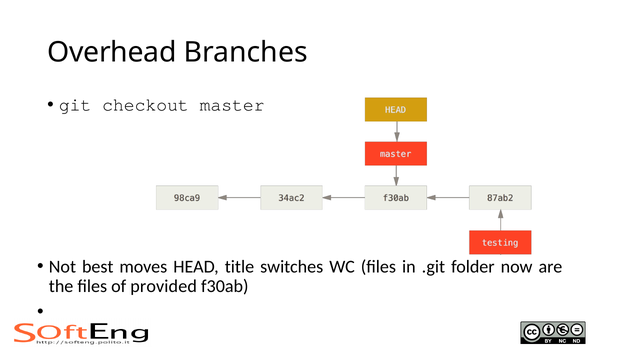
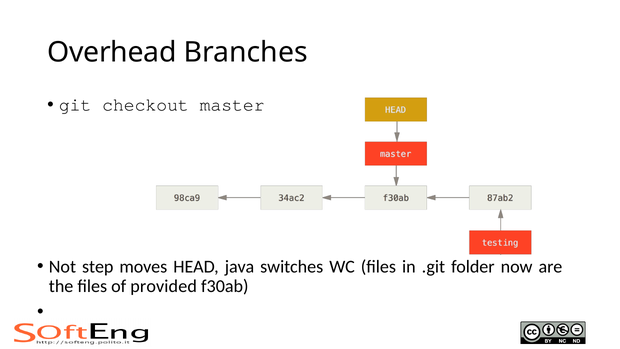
best: best -> step
title: title -> java
